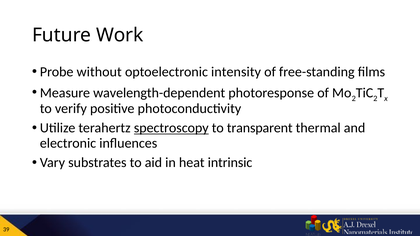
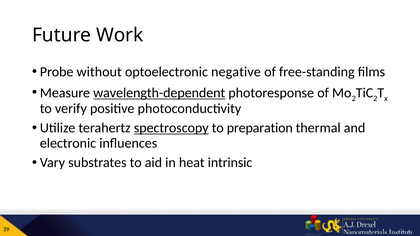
intensity: intensity -> negative
wavelength-dependent underline: none -> present
transparent: transparent -> preparation
